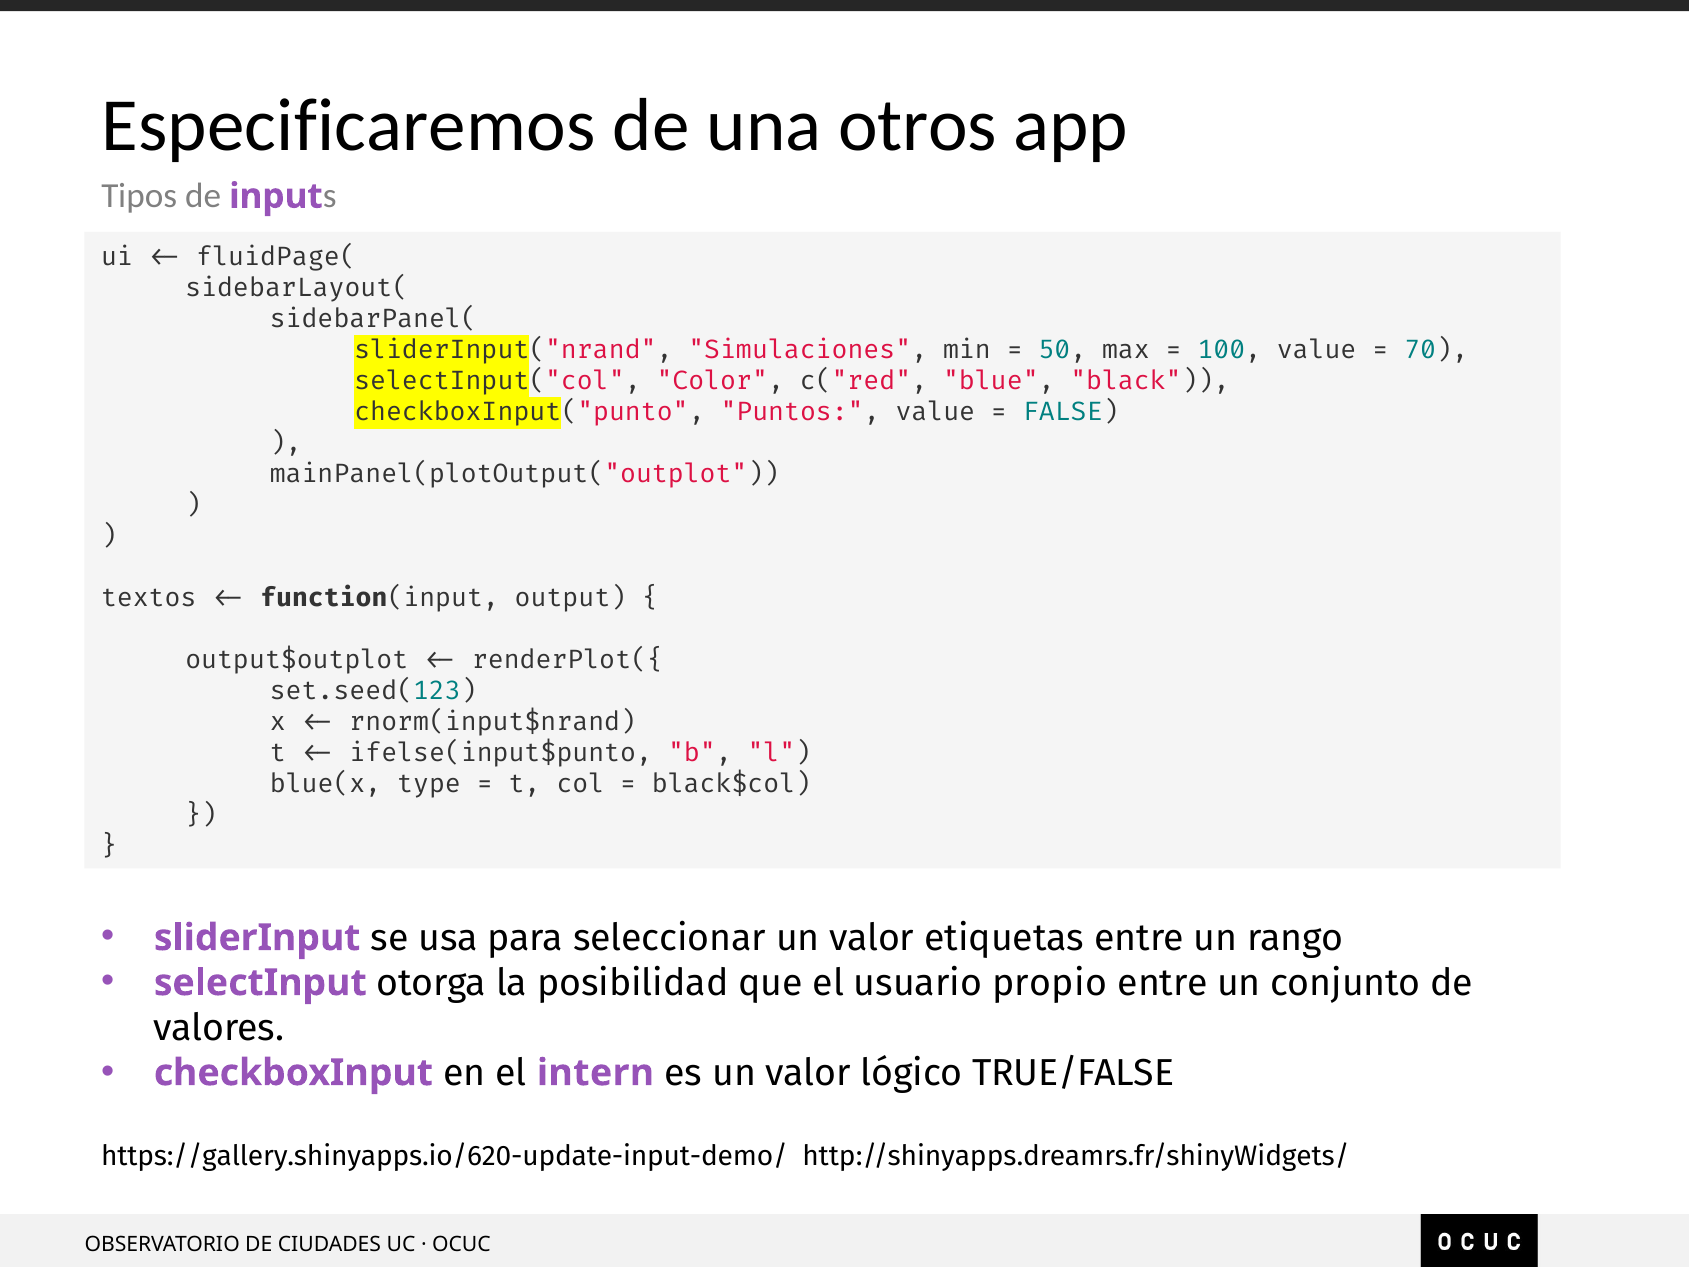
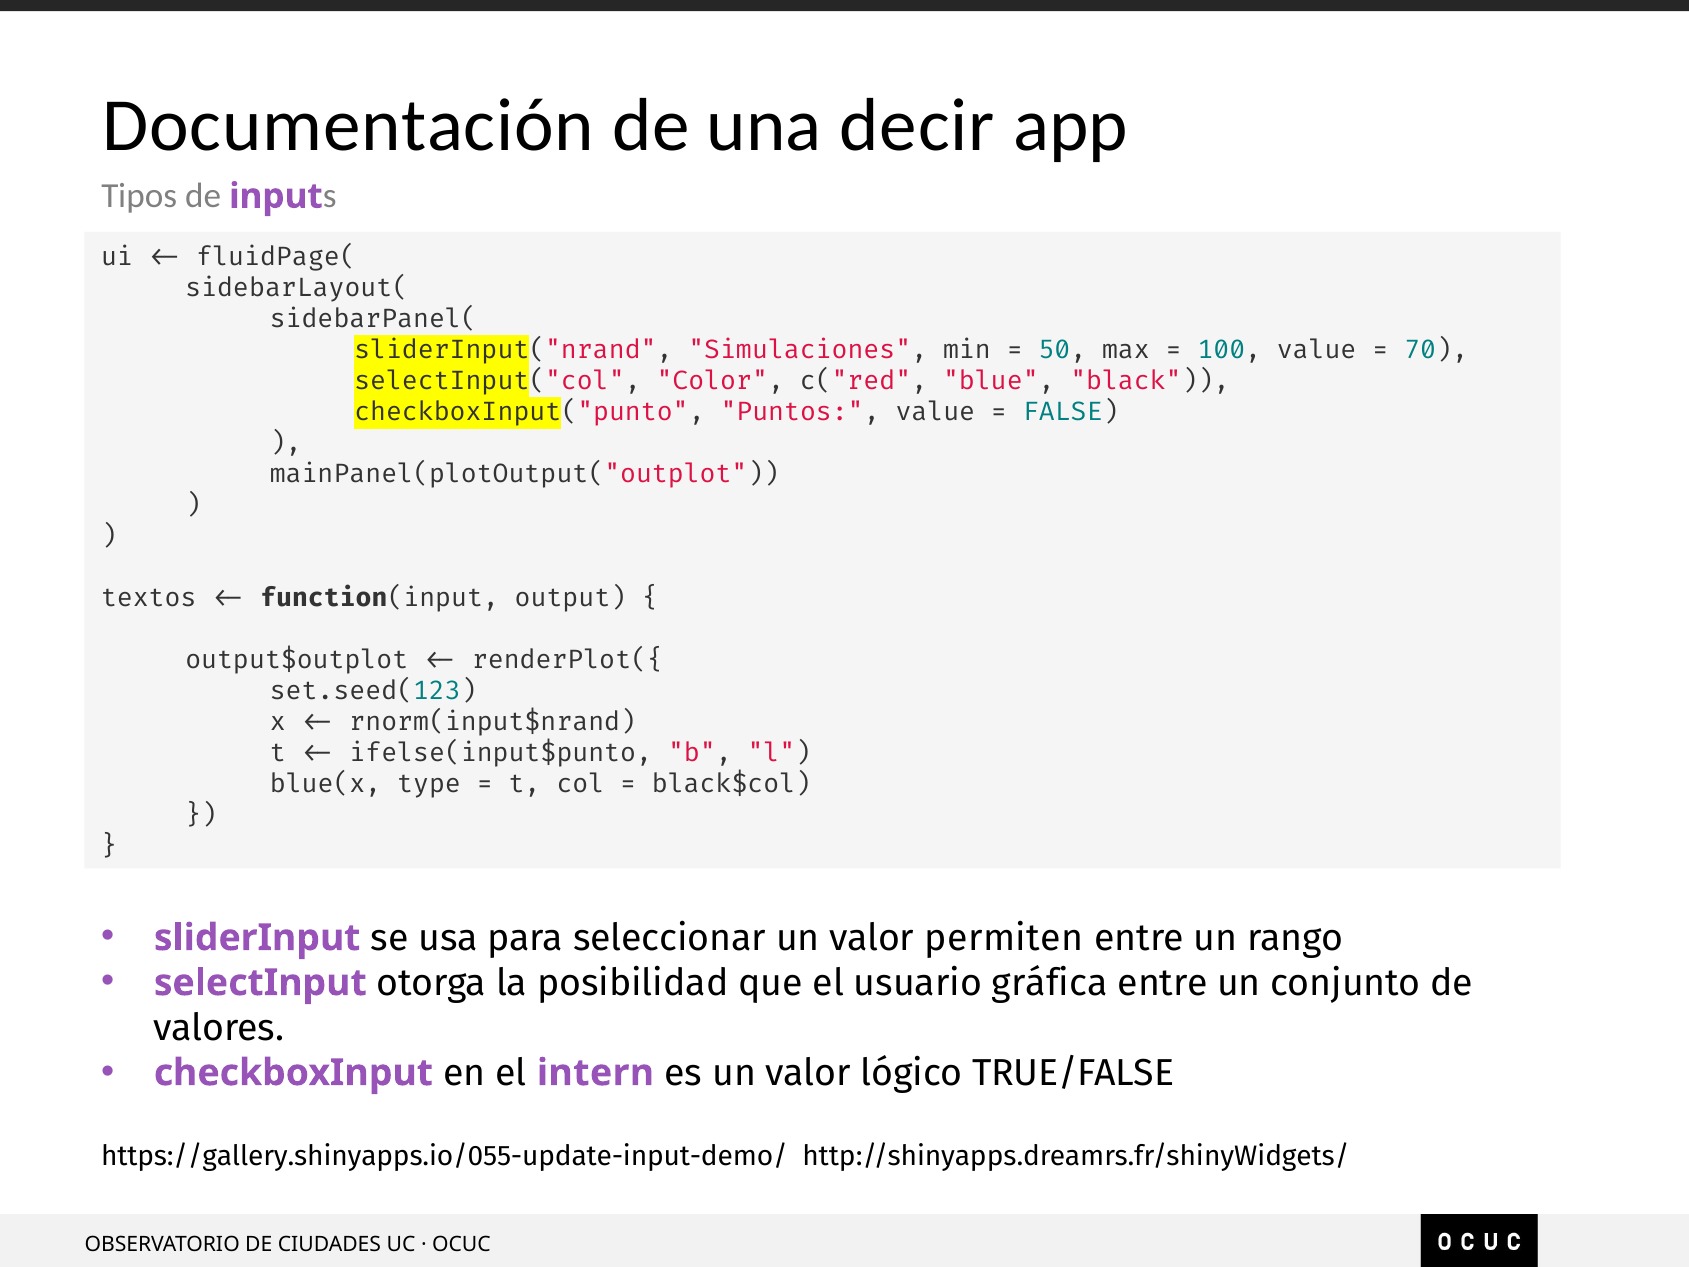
Especificaremos: Especificaremos -> Documentación
otros: otros -> decir
etiquetas: etiquetas -> permiten
propio: propio -> gráfica
https://gallery.shinyapps.io/620-update-input-demo/: https://gallery.shinyapps.io/620-update-input-demo/ -> https://gallery.shinyapps.io/055-update-input-demo/
